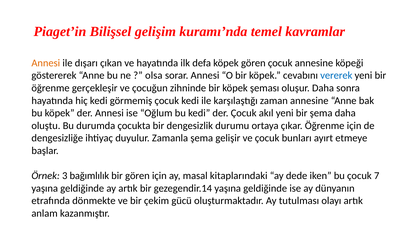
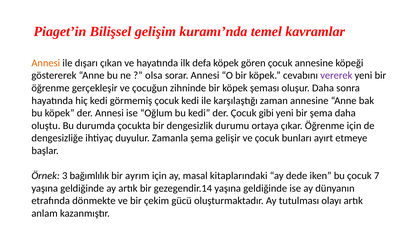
vererek colour: blue -> purple
akıl: akıl -> gibi
bir gören: gören -> ayrım
